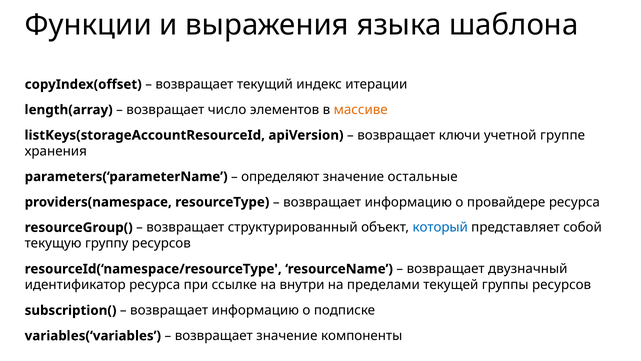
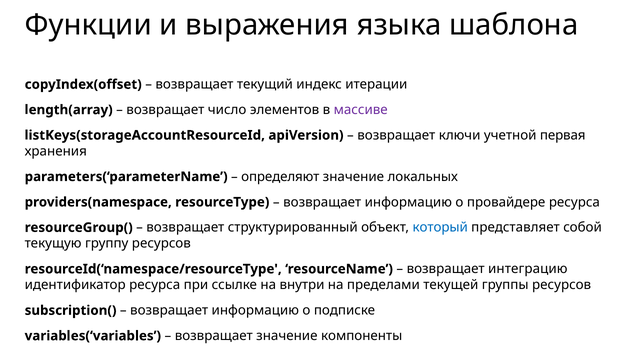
массиве colour: orange -> purple
группе: группе -> первая
остальные: остальные -> локальных
двузначный: двузначный -> интеграцию
